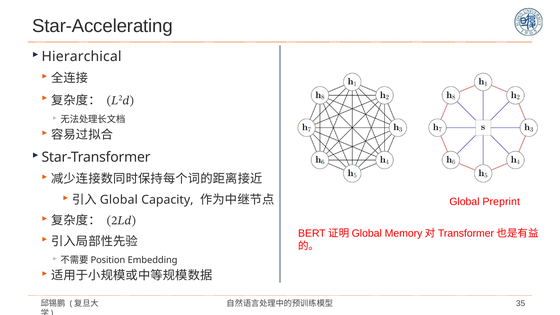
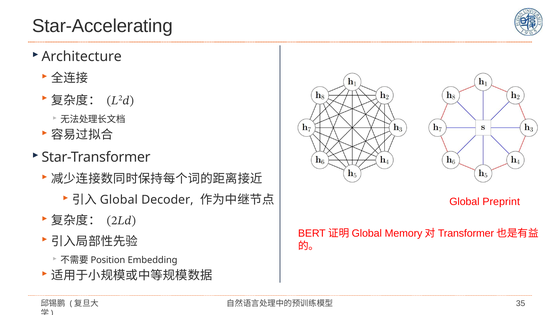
Hierarchical: Hierarchical -> Architecture
Capacity: Capacity -> Decoder
